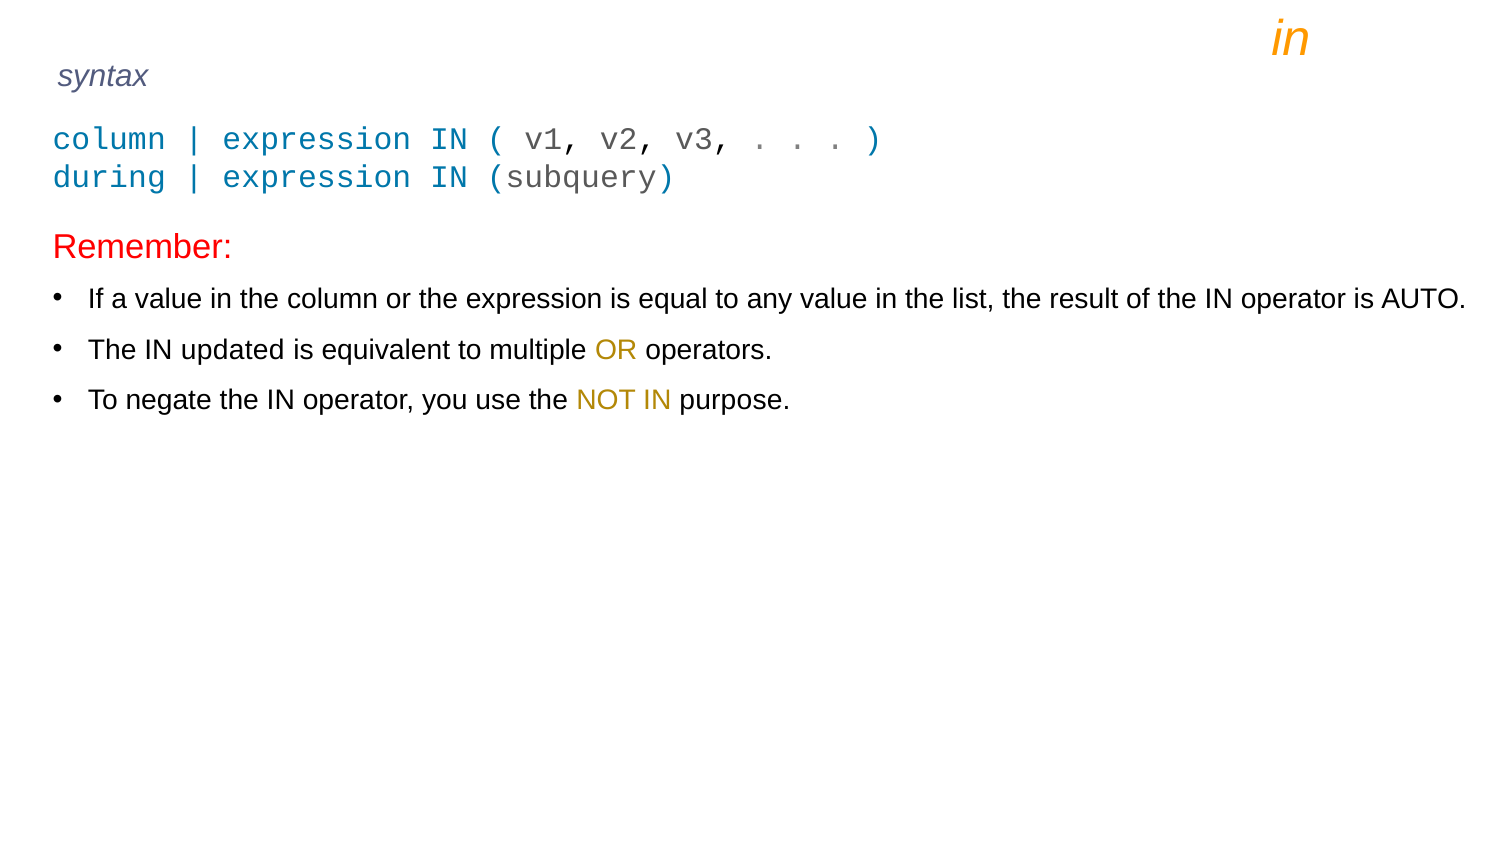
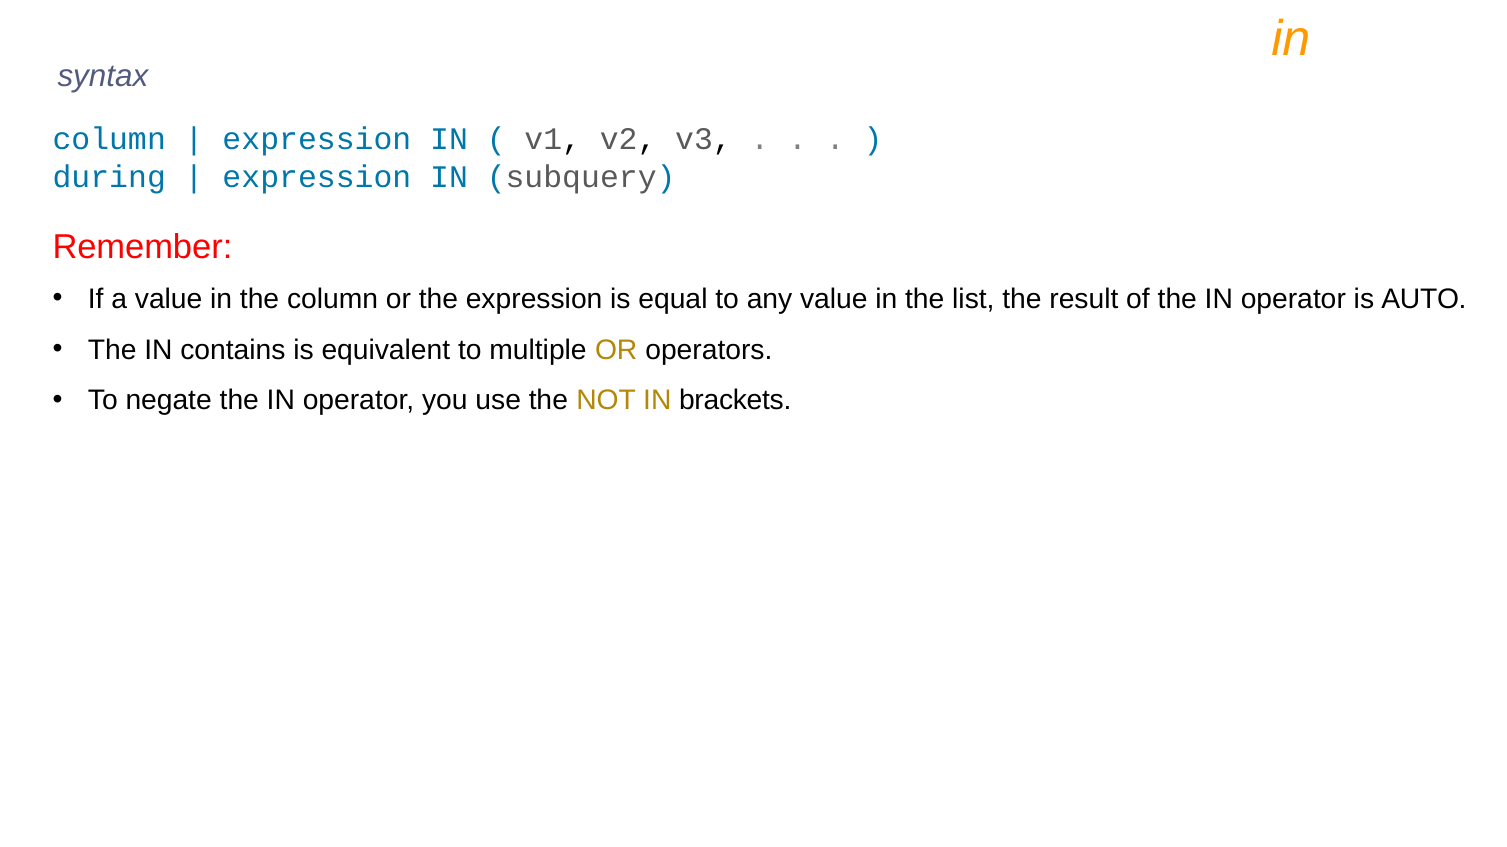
updated: updated -> contains
purpose: purpose -> brackets
